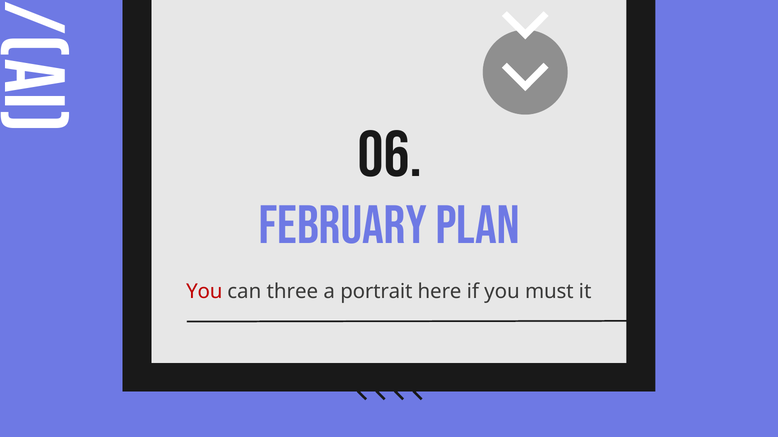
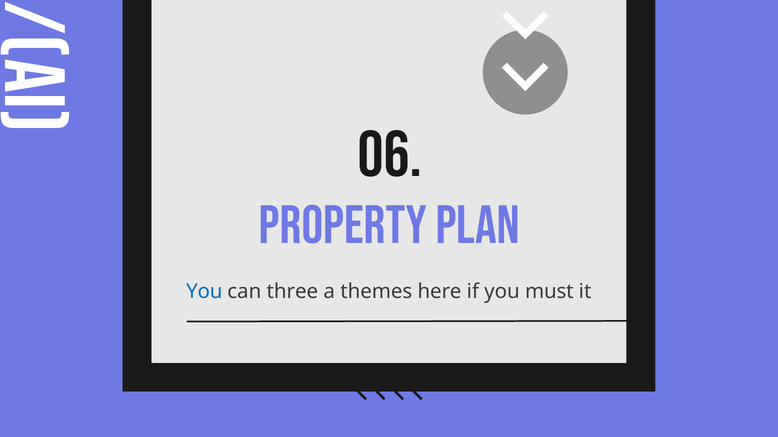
FEBRUARY: FEBRUARY -> PROPERTY
You at (204, 292) colour: red -> blue
portrait: portrait -> themes
